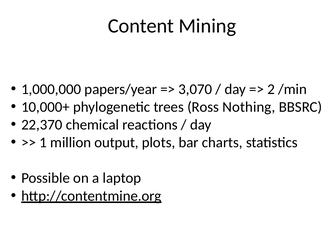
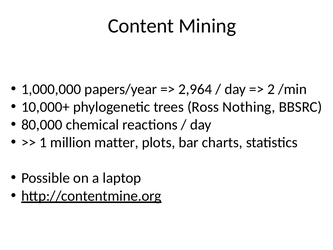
3,070: 3,070 -> 2,964
22,370: 22,370 -> 80,000
output: output -> matter
